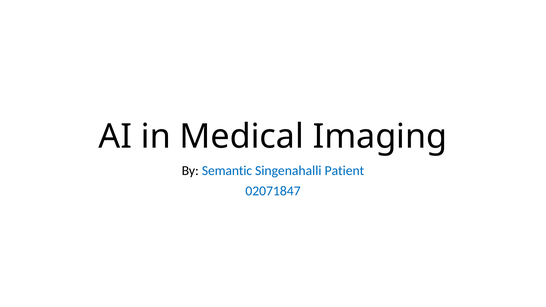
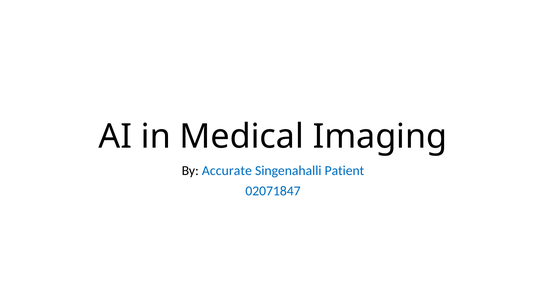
Semantic: Semantic -> Accurate
